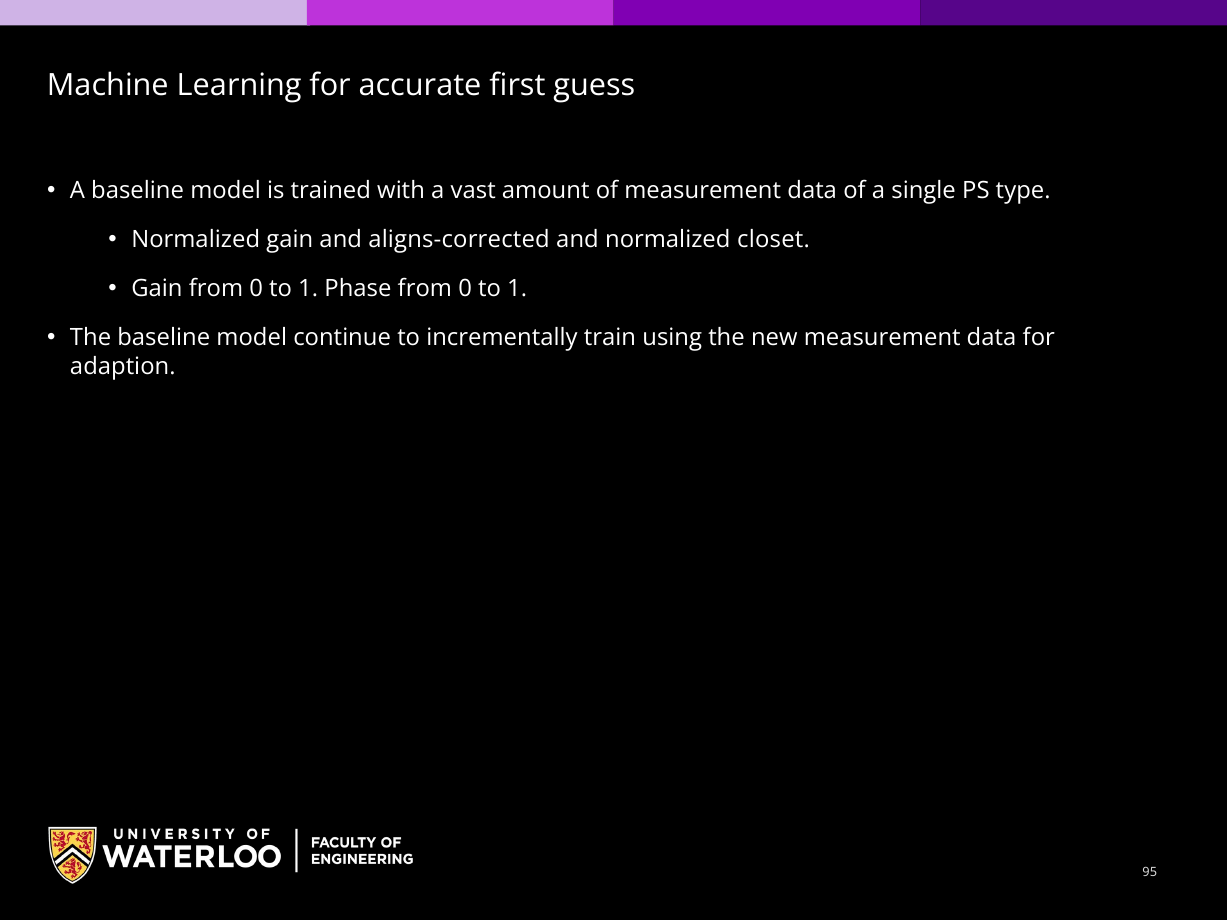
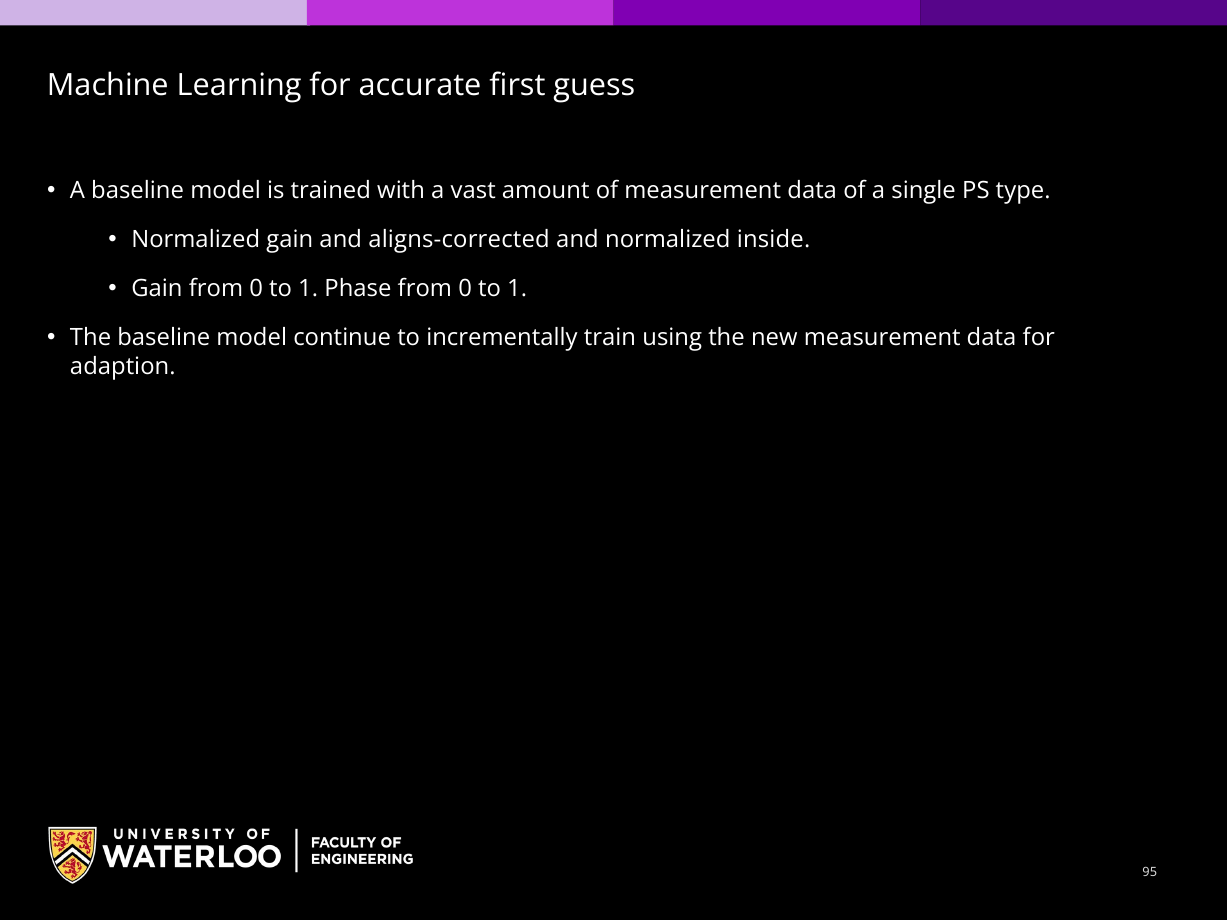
closet: closet -> inside
